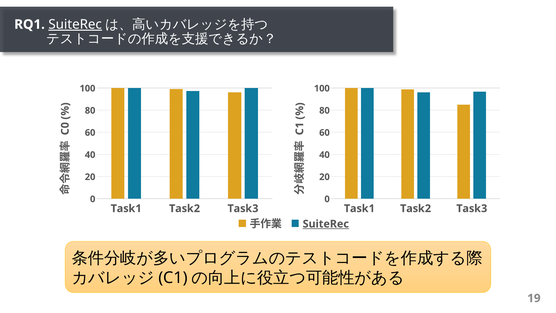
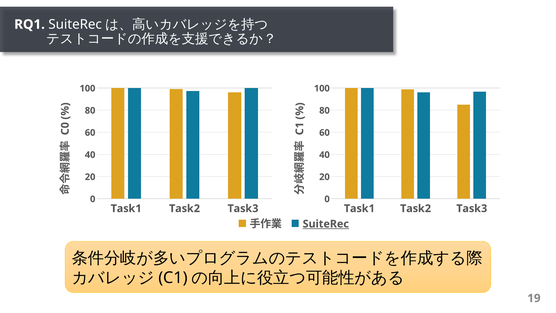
SuiteRec at (75, 24) underline: present -> none
